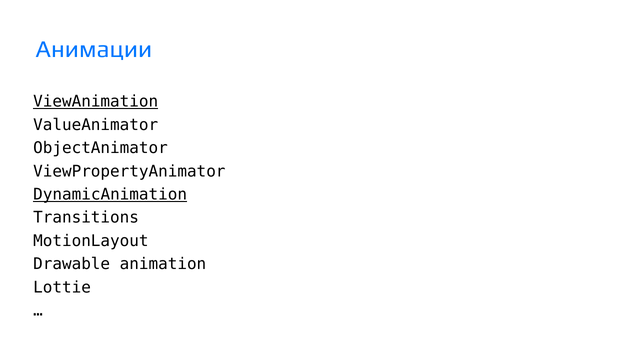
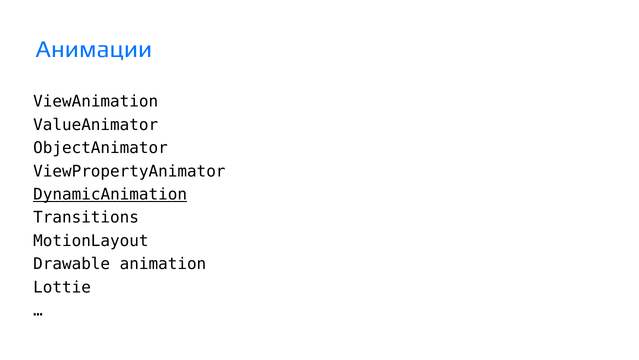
ViewAnimation underline: present -> none
